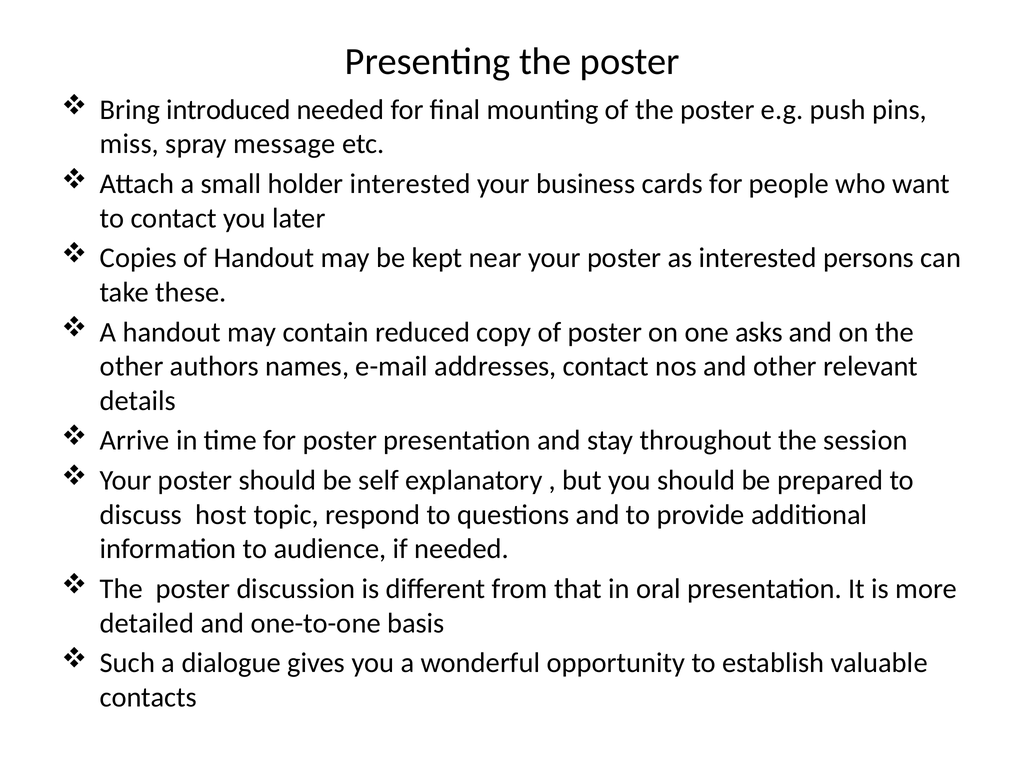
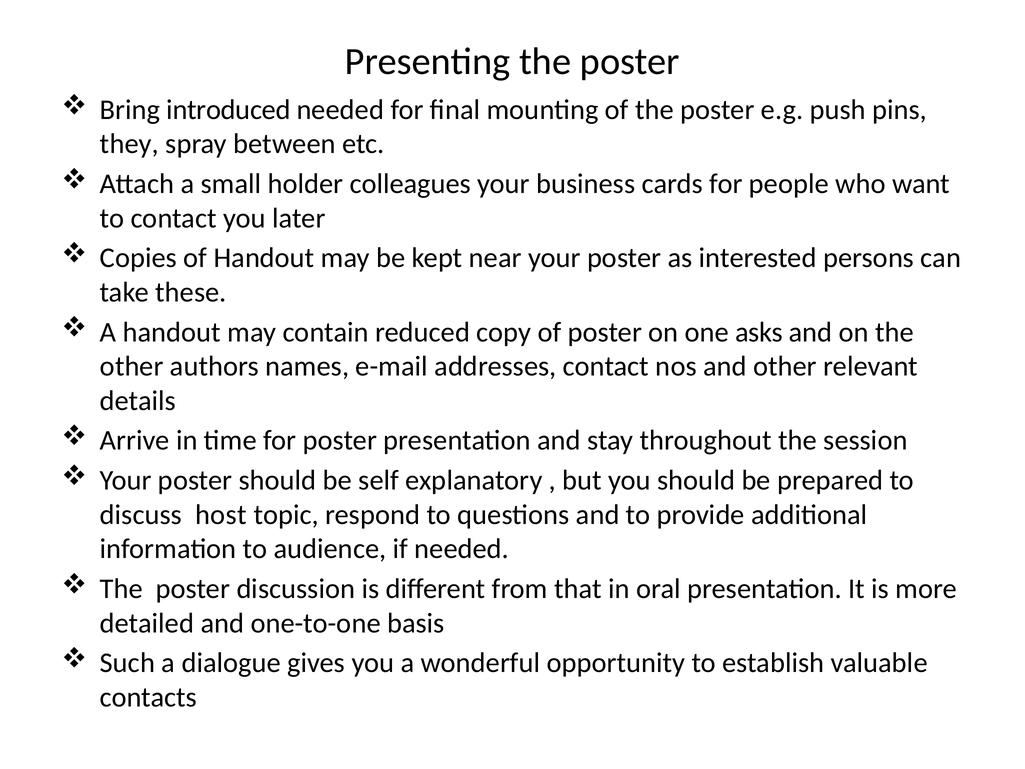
miss: miss -> they
message: message -> between
holder interested: interested -> colleagues
